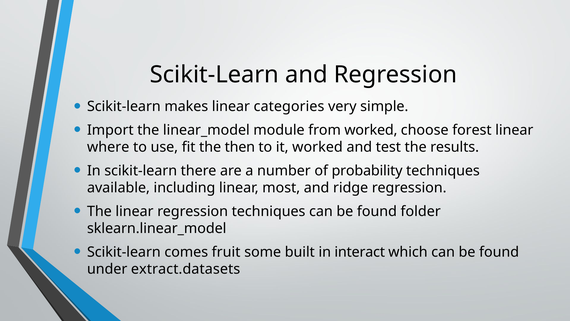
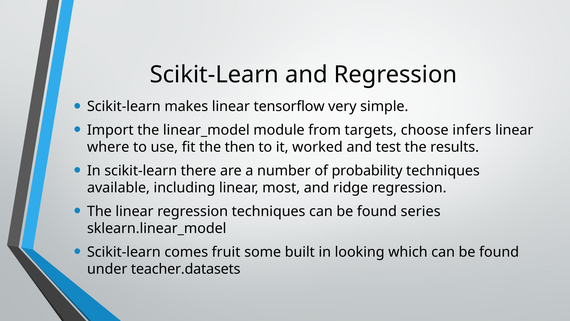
categories: categories -> tensorflow
from worked: worked -> targets
forest: forest -> infers
folder: folder -> series
interact: interact -> looking
extract.datasets: extract.datasets -> teacher.datasets
